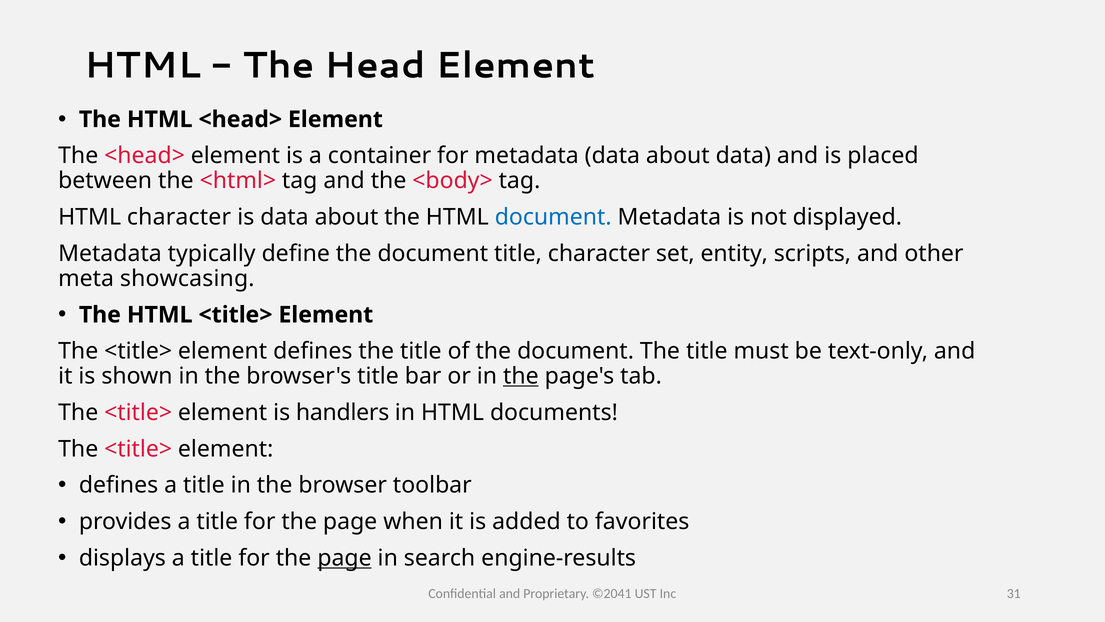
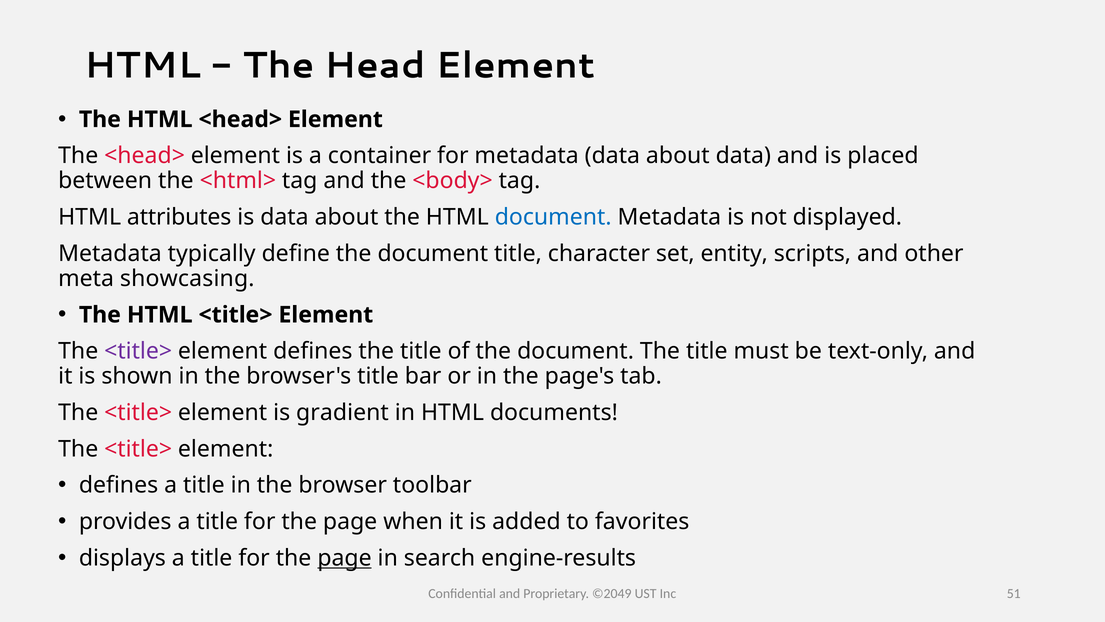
HTML character: character -> attributes
<title> at (138, 351) colour: black -> purple
the at (521, 376) underline: present -> none
handlers: handlers -> gradient
©2041: ©2041 -> ©2049
31: 31 -> 51
